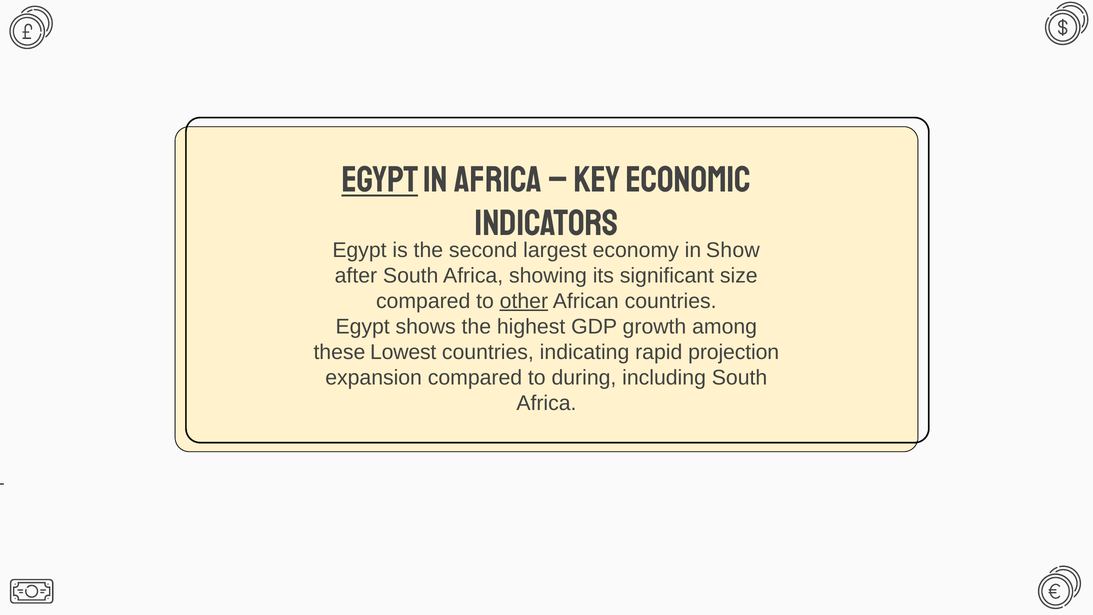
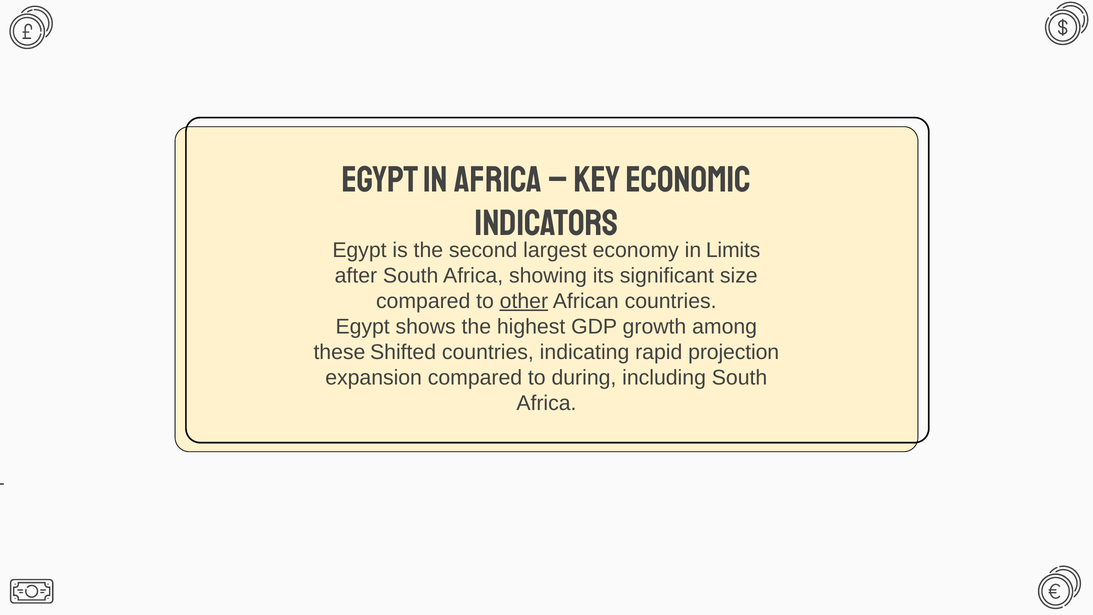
Egypt at (380, 180) underline: present -> none
Show: Show -> Limits
Lowest: Lowest -> Shifted
